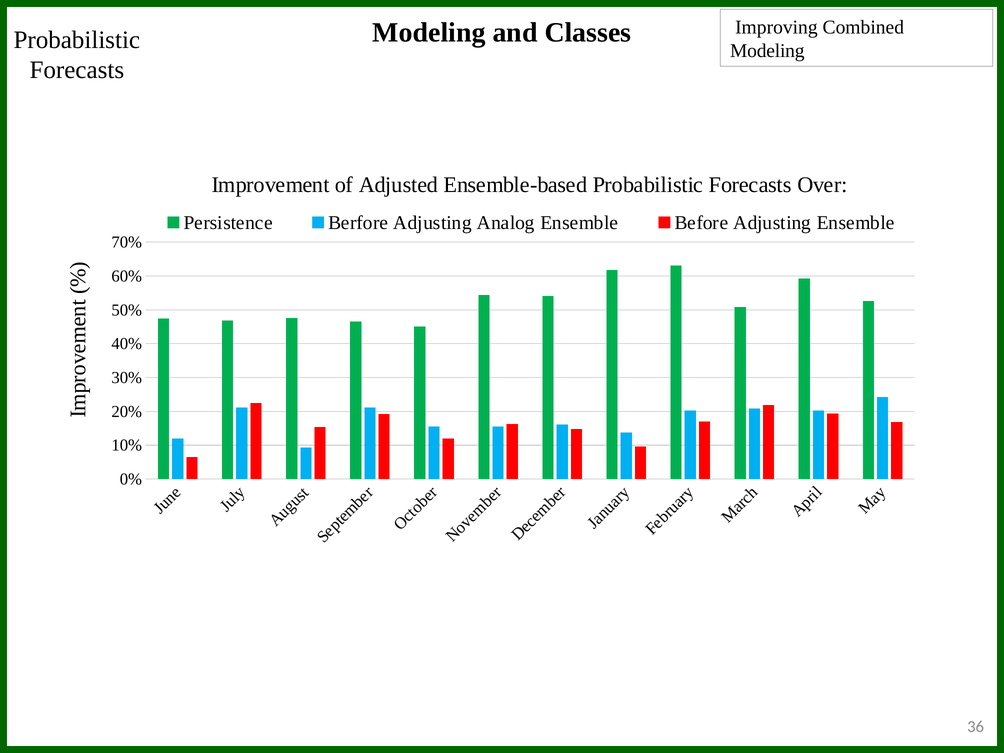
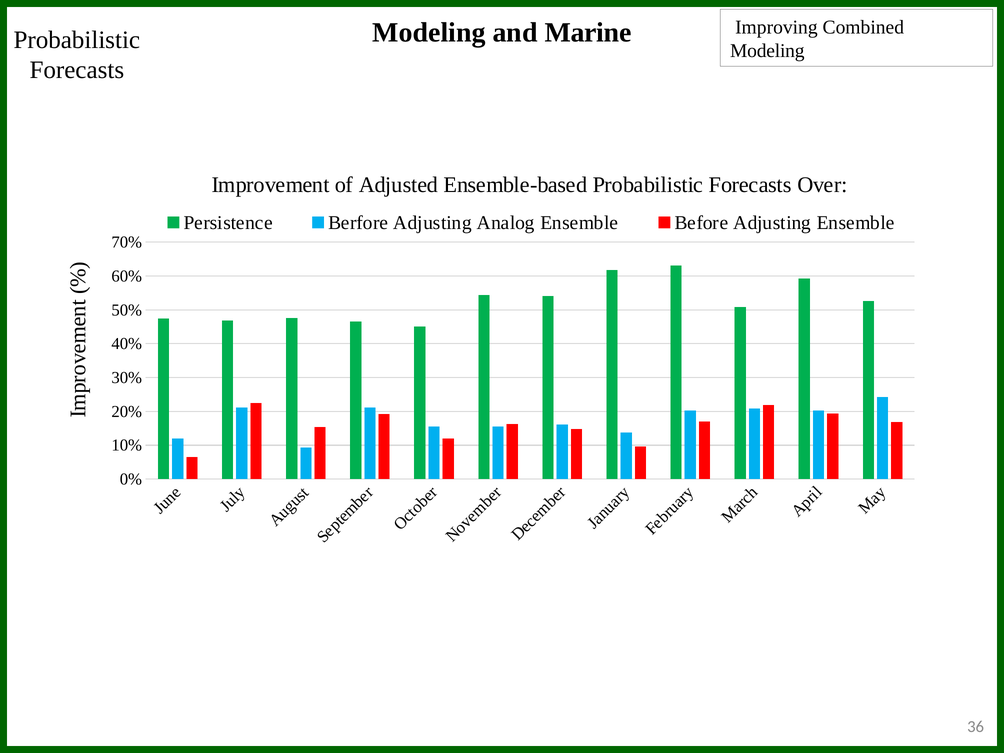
Classes: Classes -> Marine
